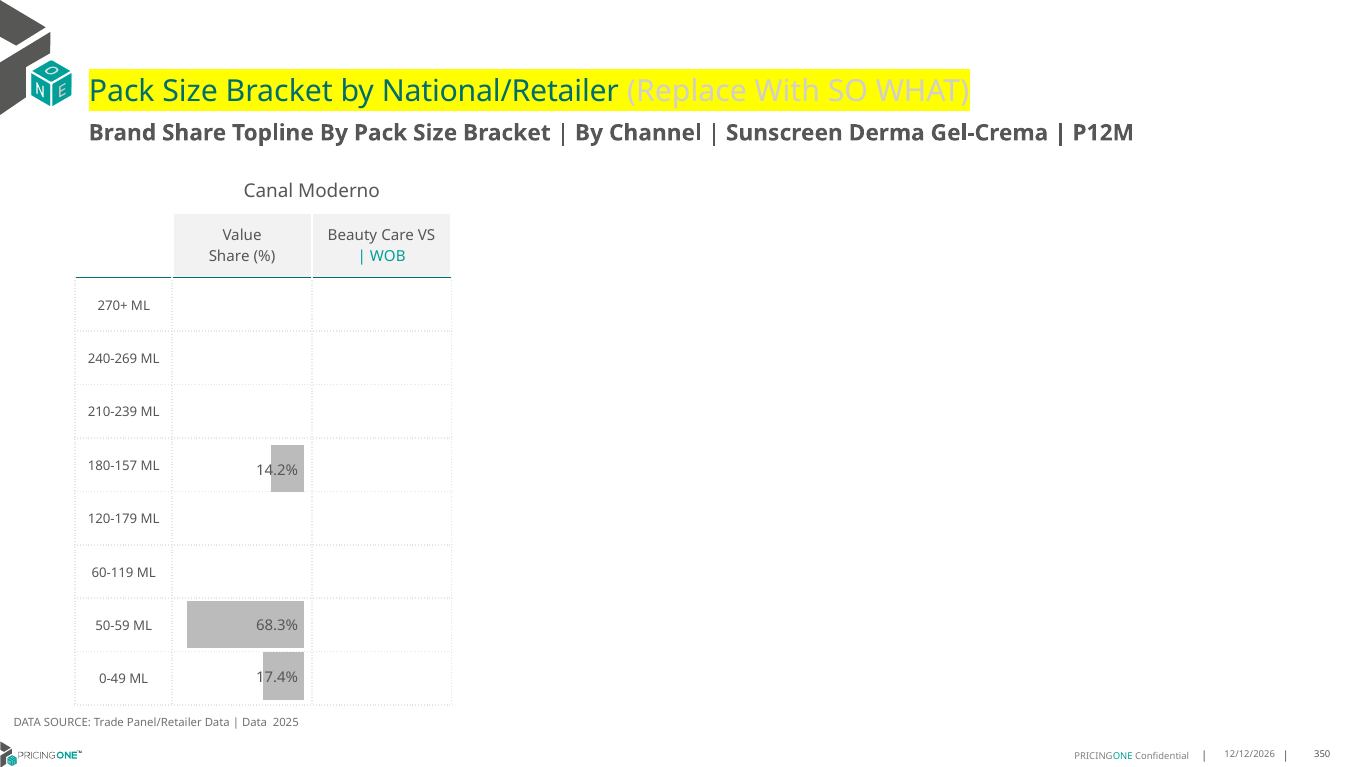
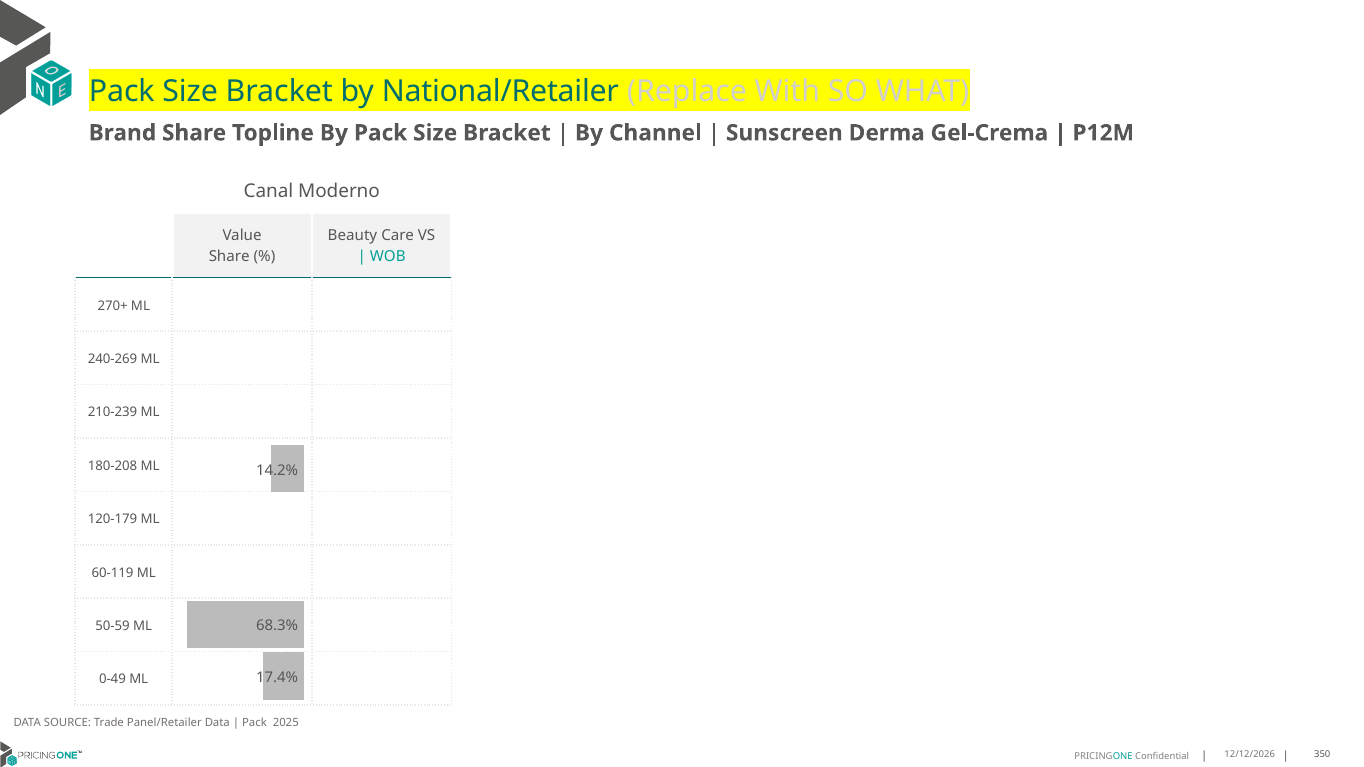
180-157: 180-157 -> 180-208
Data at (255, 723): Data -> Pack
